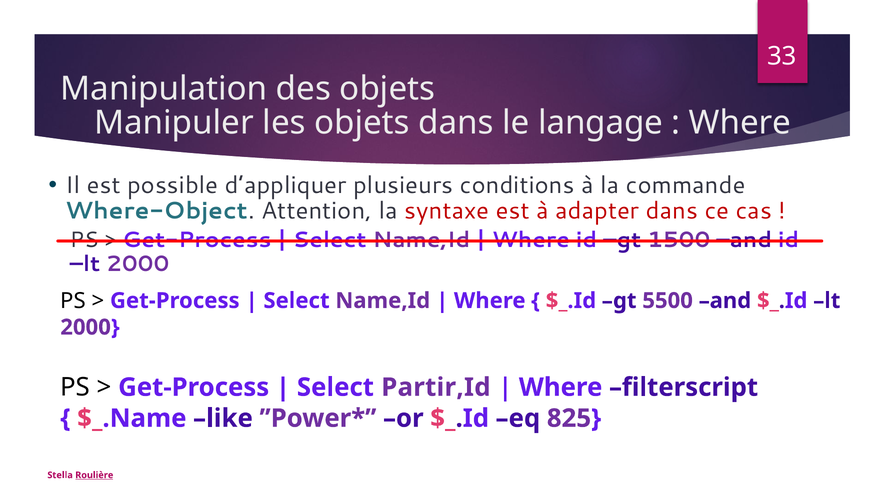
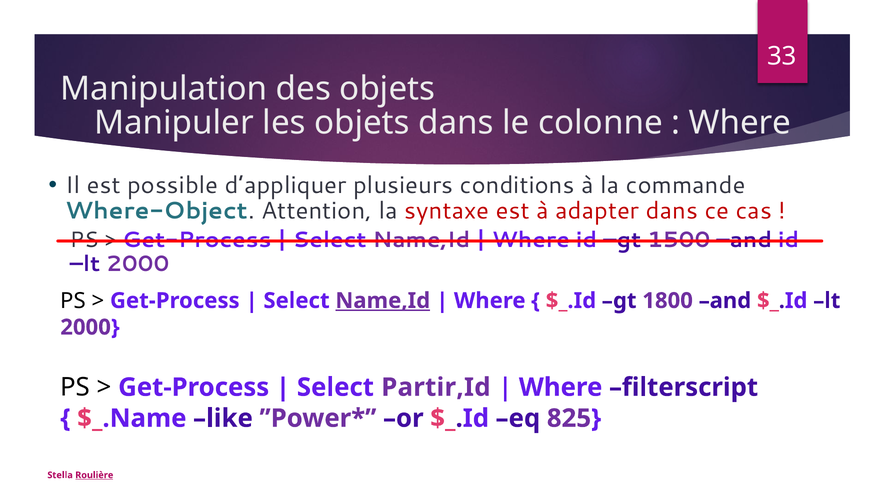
langage: langage -> colonne
Name,Id at (383, 301) underline: none -> present
5500: 5500 -> 1800
